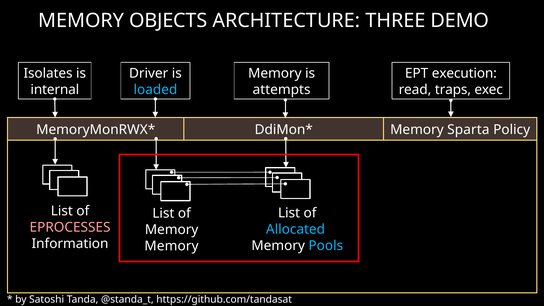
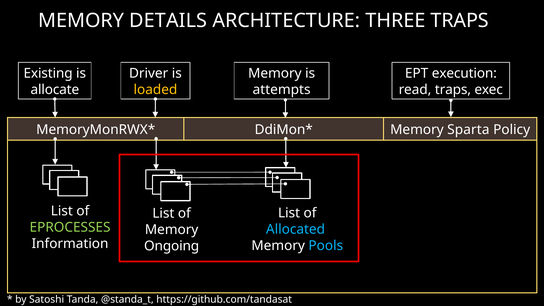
OBJECTS: OBJECTS -> DETAILS
THREE DEMO: DEMO -> TRAPS
Isolates: Isolates -> Existing
internal: internal -> allocate
loaded colour: light blue -> yellow
EPROCESSES colour: pink -> light green
Memory at (171, 246): Memory -> Ongoing
